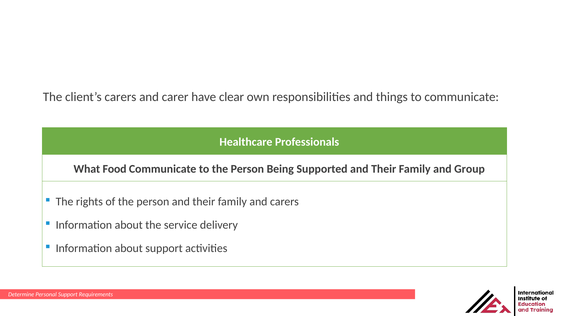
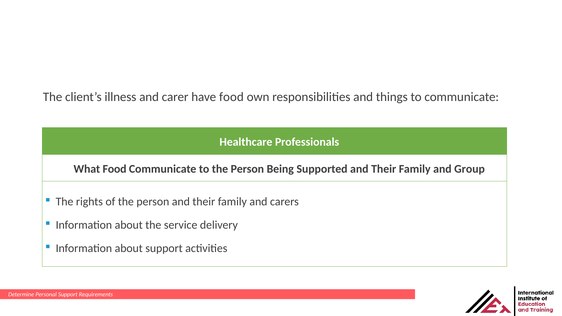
client’s carers: carers -> illness
have clear: clear -> food
